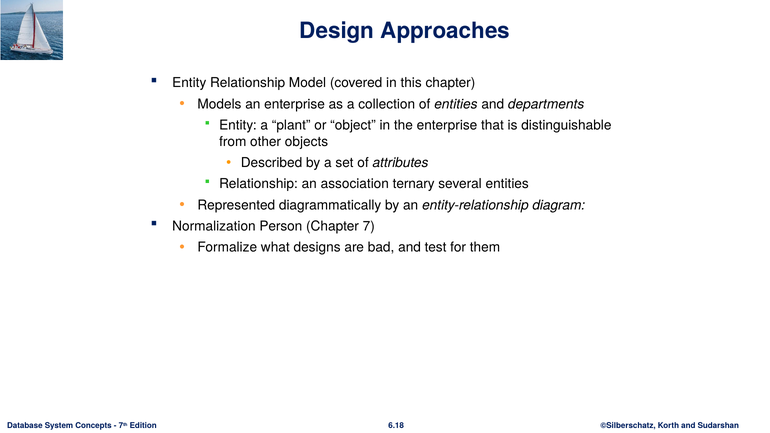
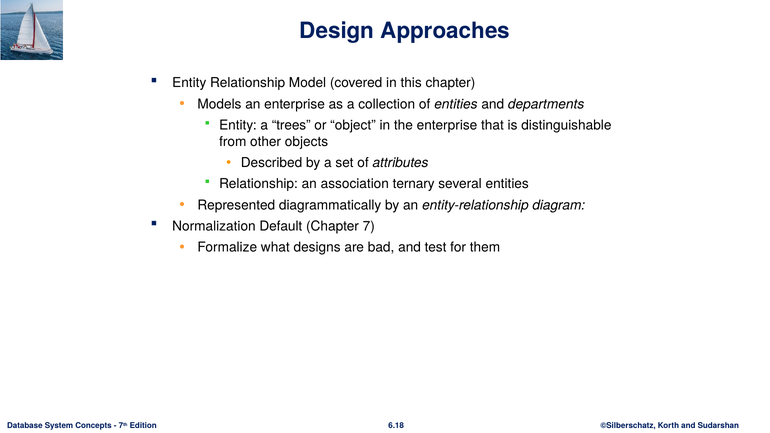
plant: plant -> trees
Person: Person -> Default
